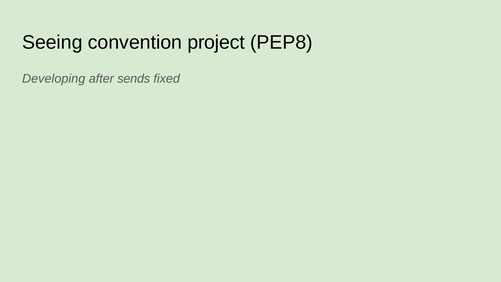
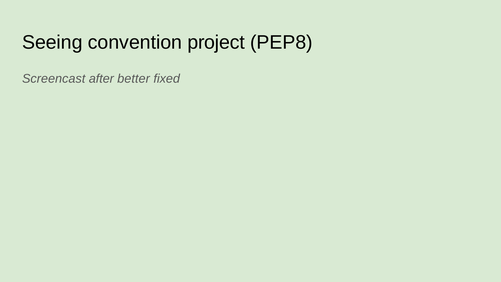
Developing: Developing -> Screencast
sends: sends -> better
